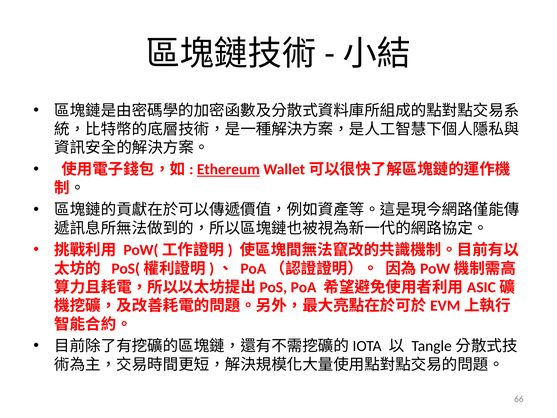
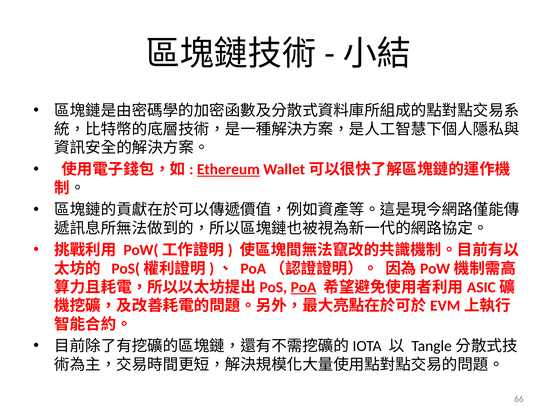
PoA underline: none -> present
